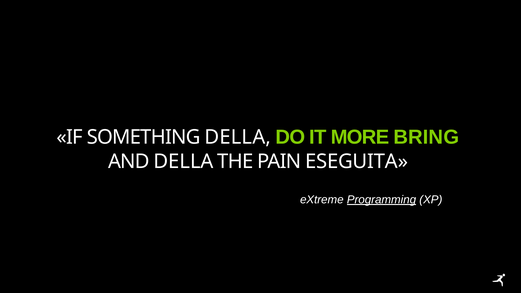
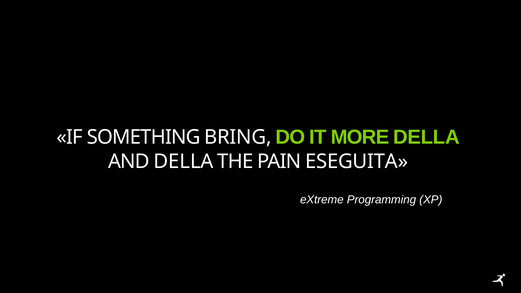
SOMETHING DELLA: DELLA -> BRING
MORE BRING: BRING -> DELLA
Programming underline: present -> none
